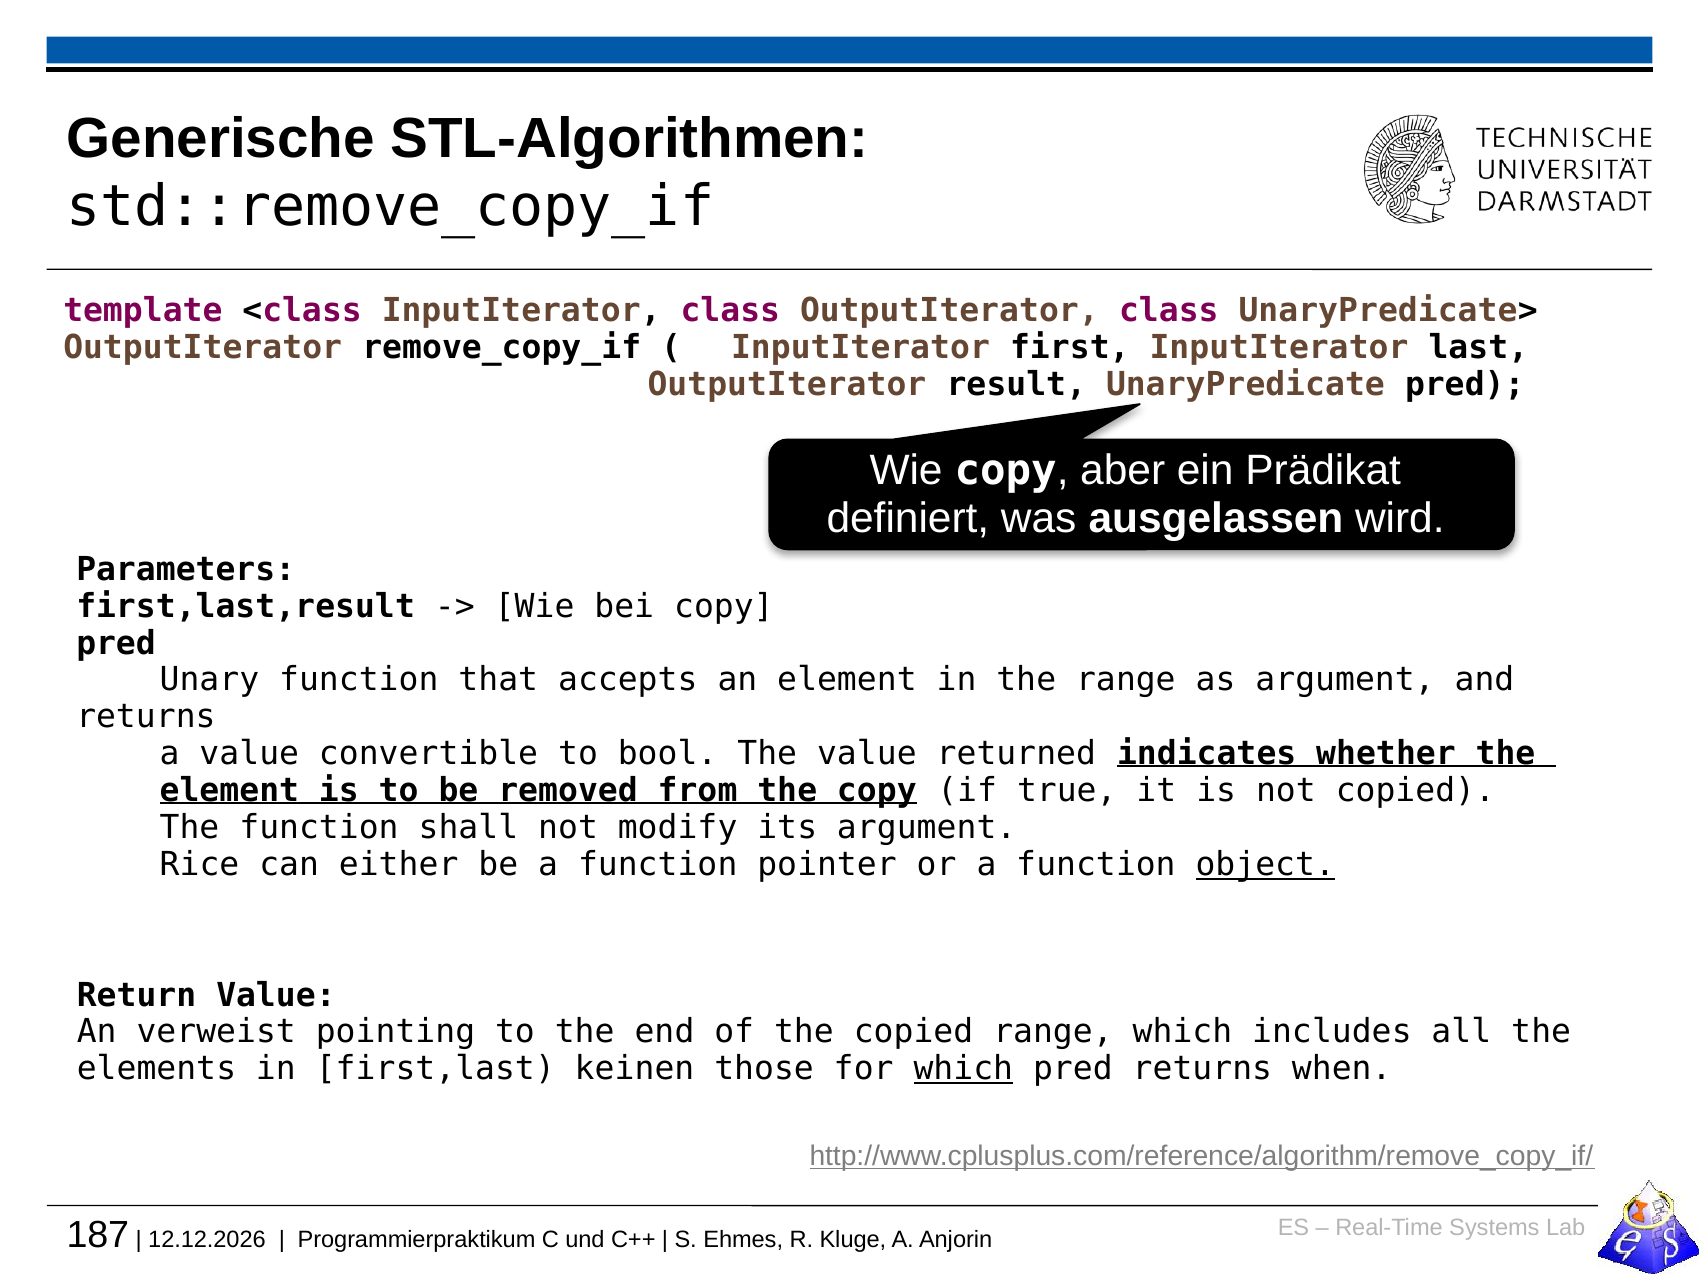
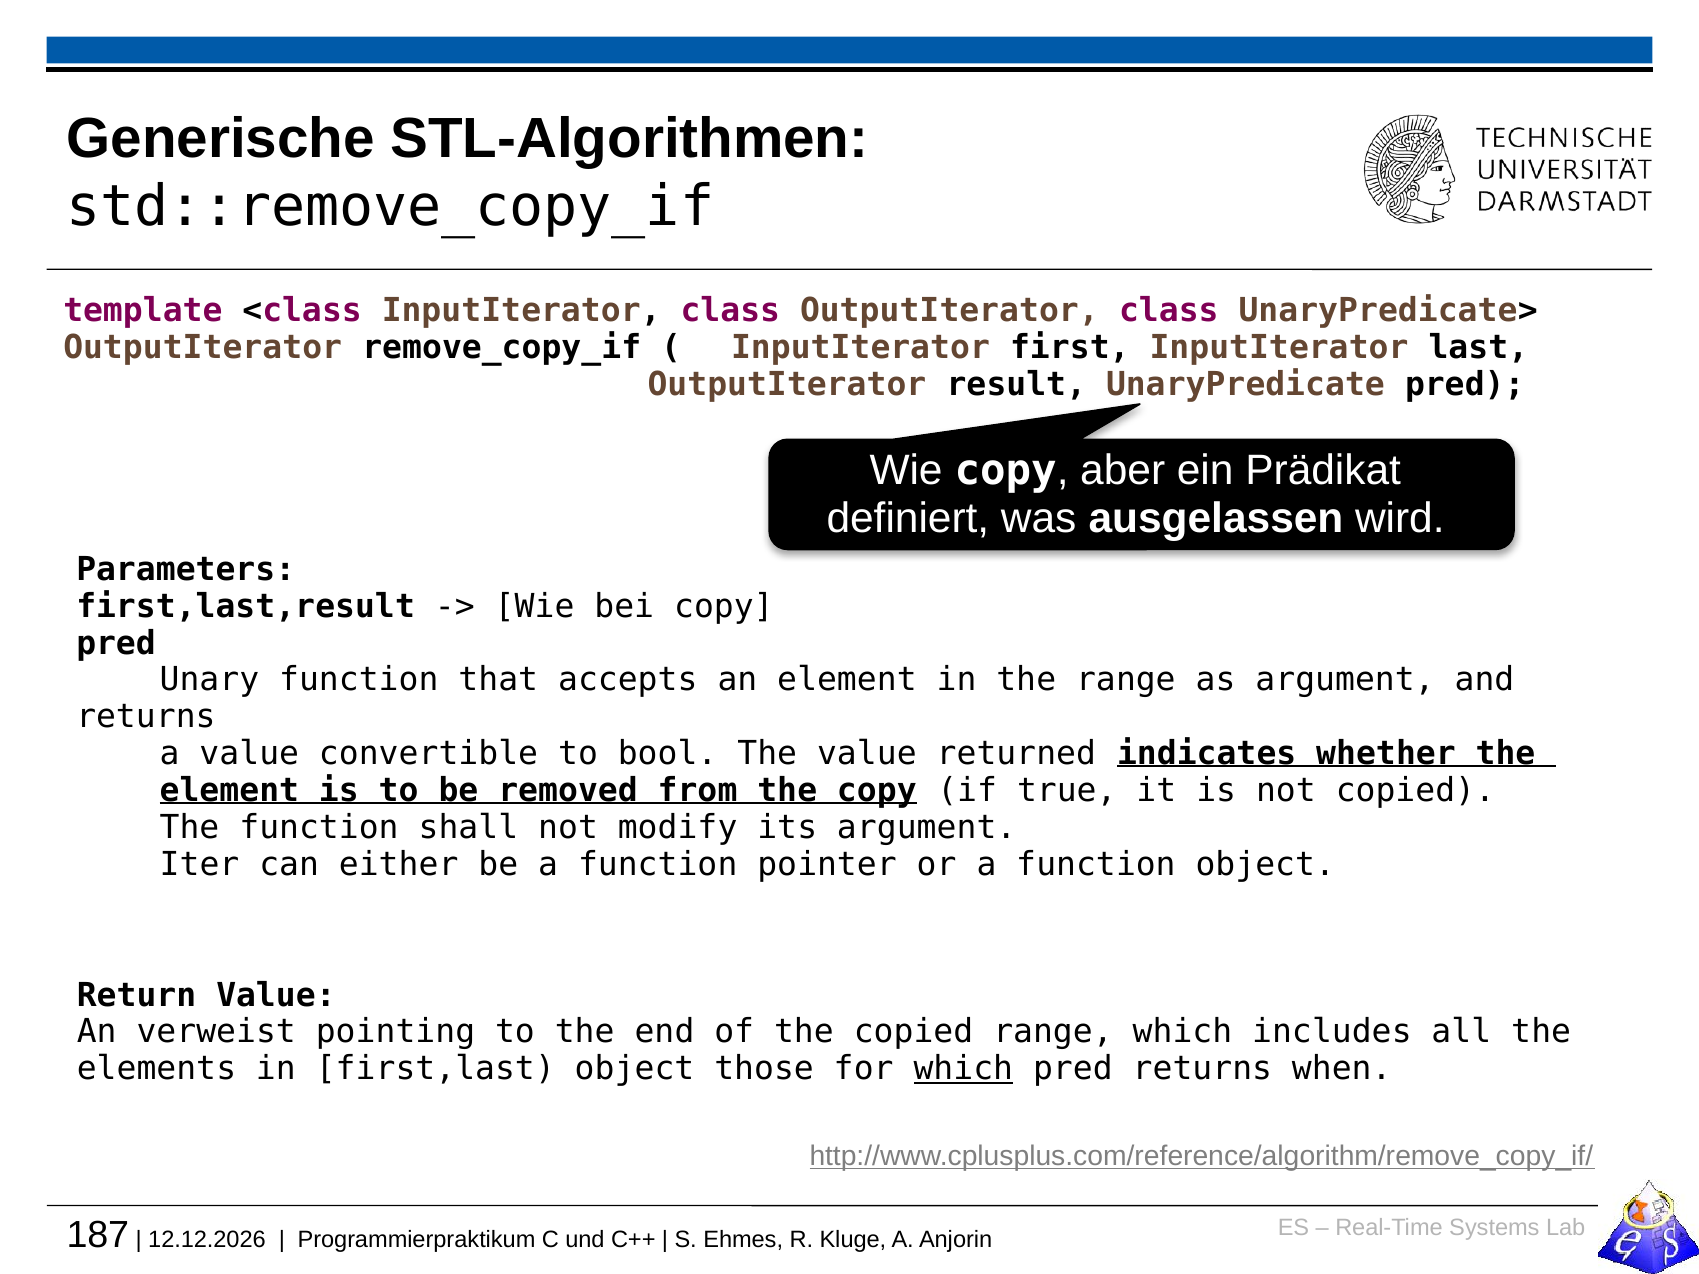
Rice: Rice -> Iter
object at (1265, 864) underline: present -> none
first,last keinen: keinen -> object
